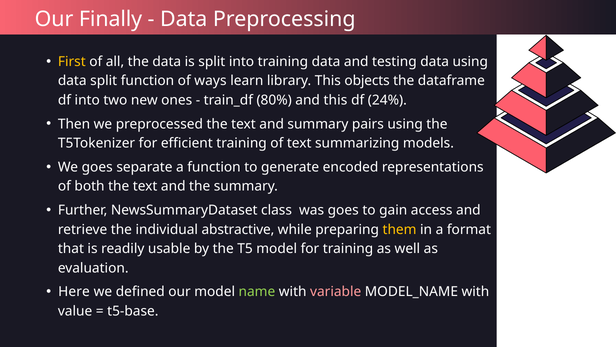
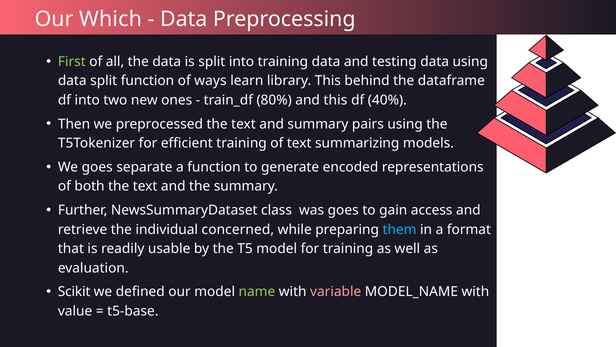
Finally: Finally -> Which
First colour: yellow -> light green
objects: objects -> behind
24%: 24% -> 40%
abstractive: abstractive -> concerned
them colour: yellow -> light blue
Here: Here -> Scikit
